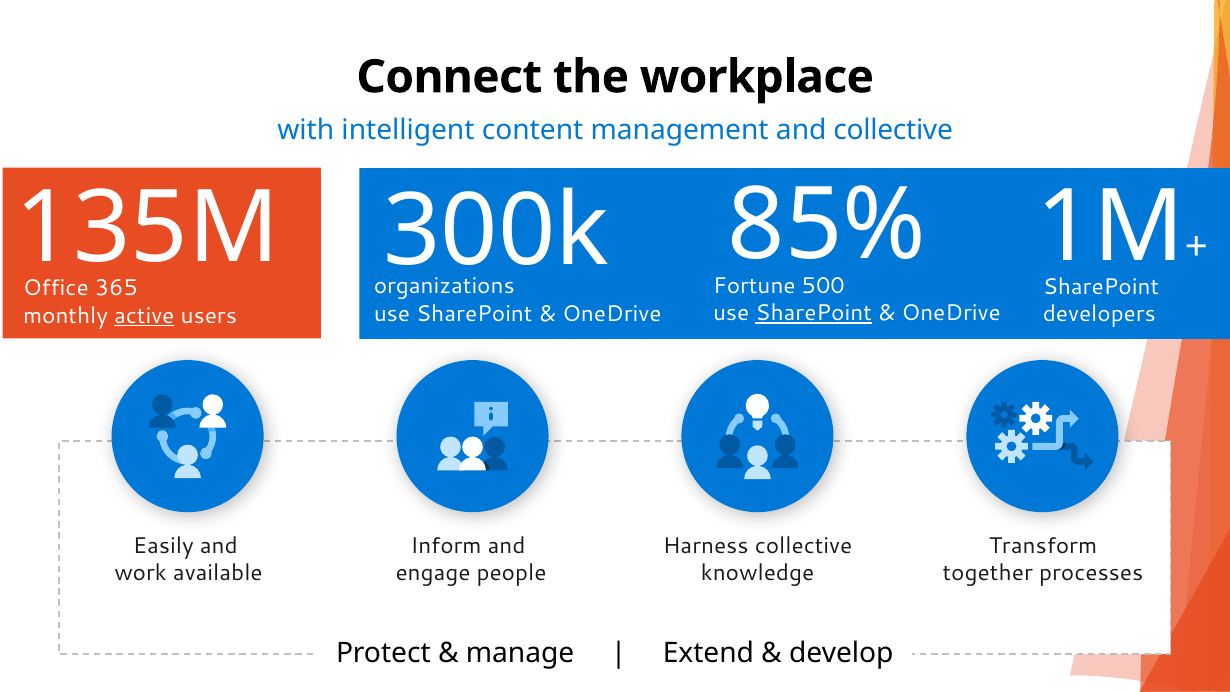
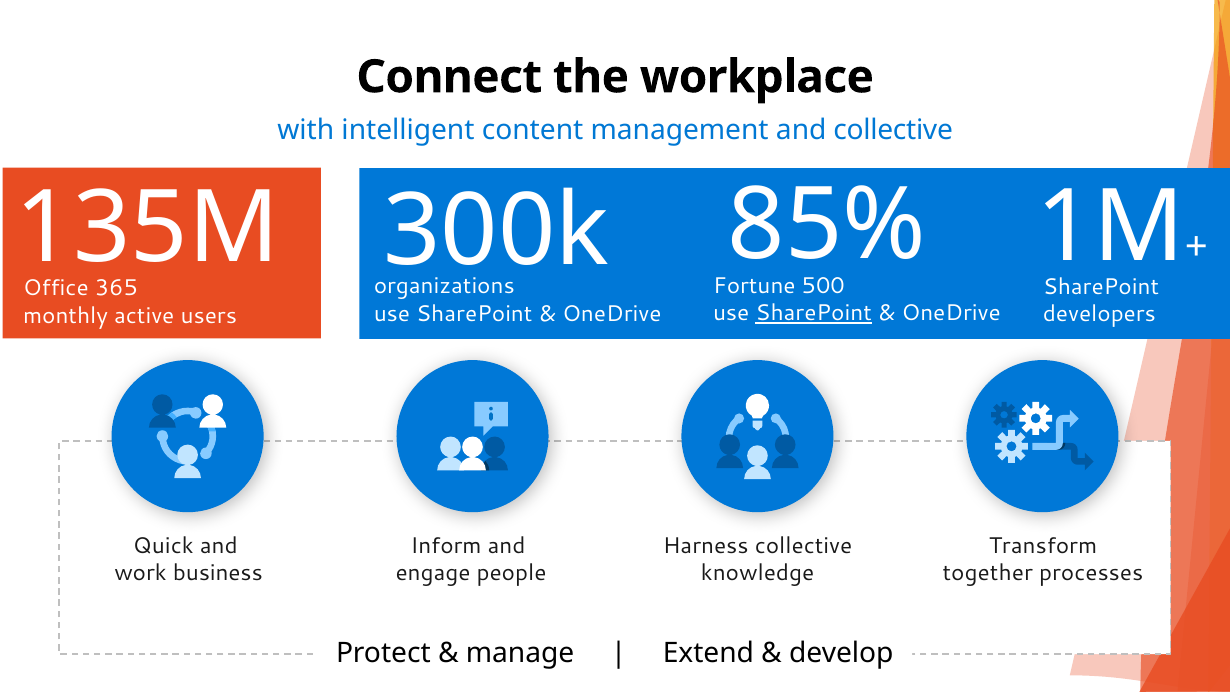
active underline: present -> none
Easily: Easily -> Quick
available: available -> business
